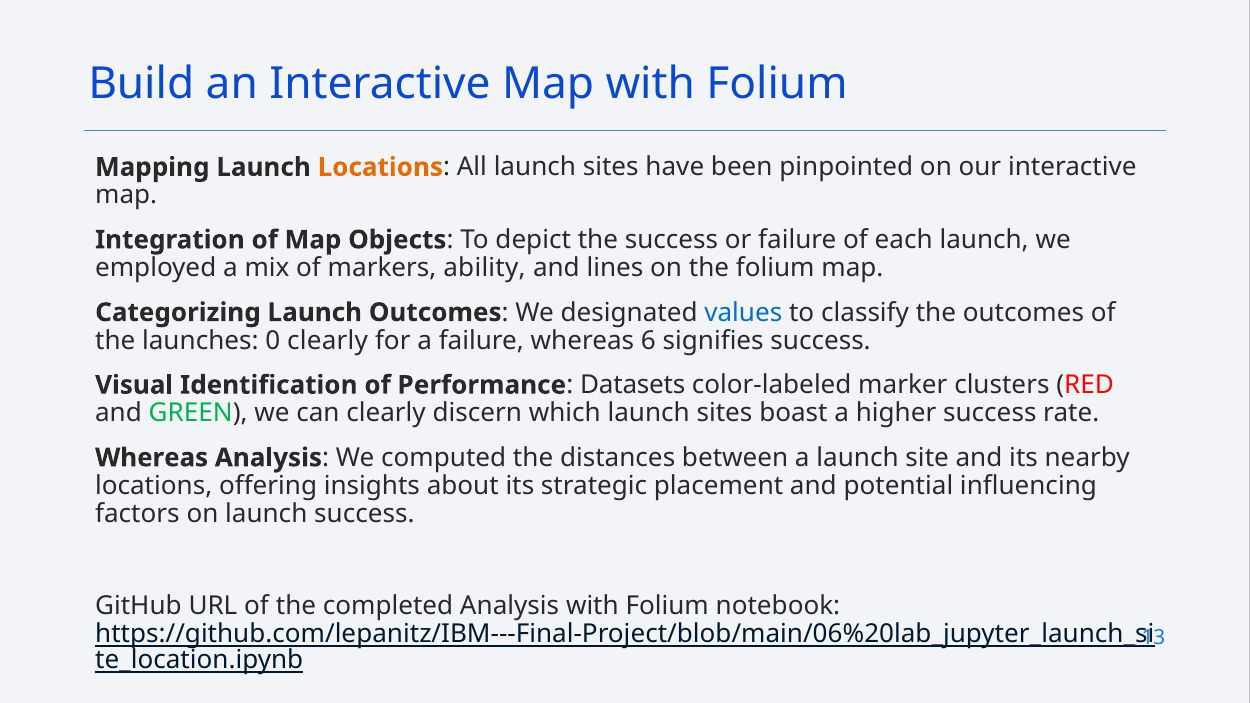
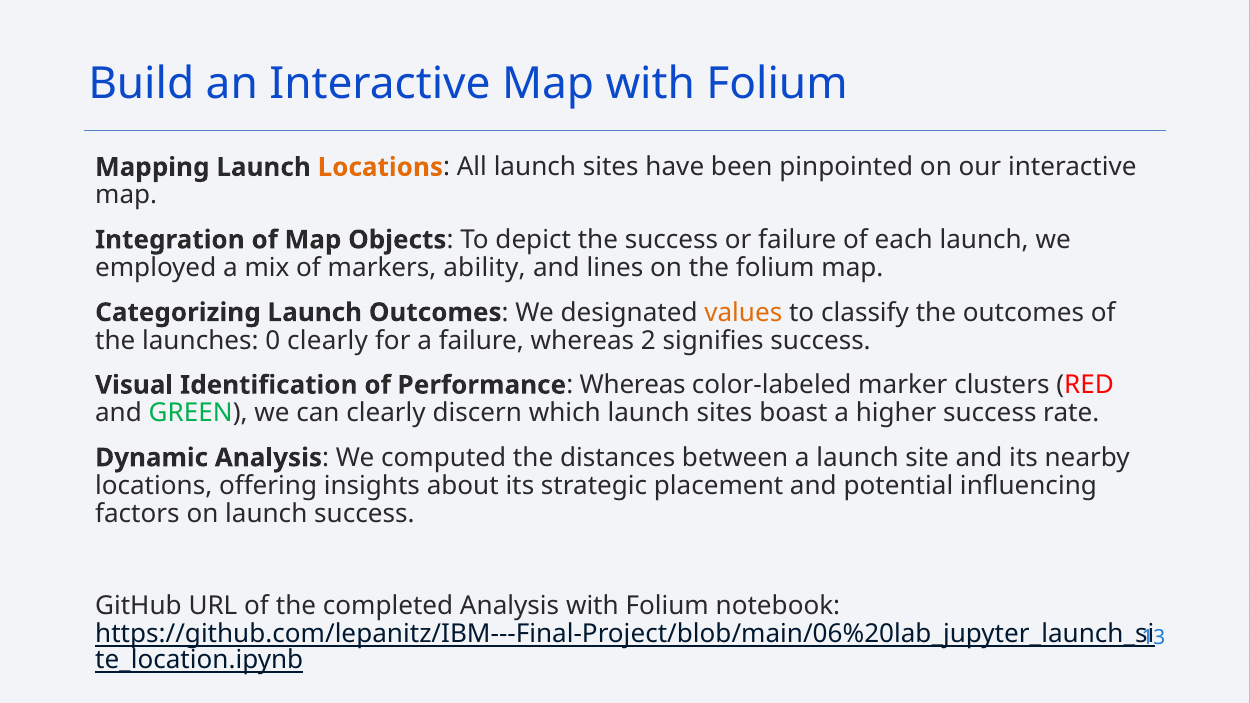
values colour: blue -> orange
6: 6 -> 2
Datasets at (633, 385): Datasets -> Whereas
Whereas at (152, 458): Whereas -> Dynamic
